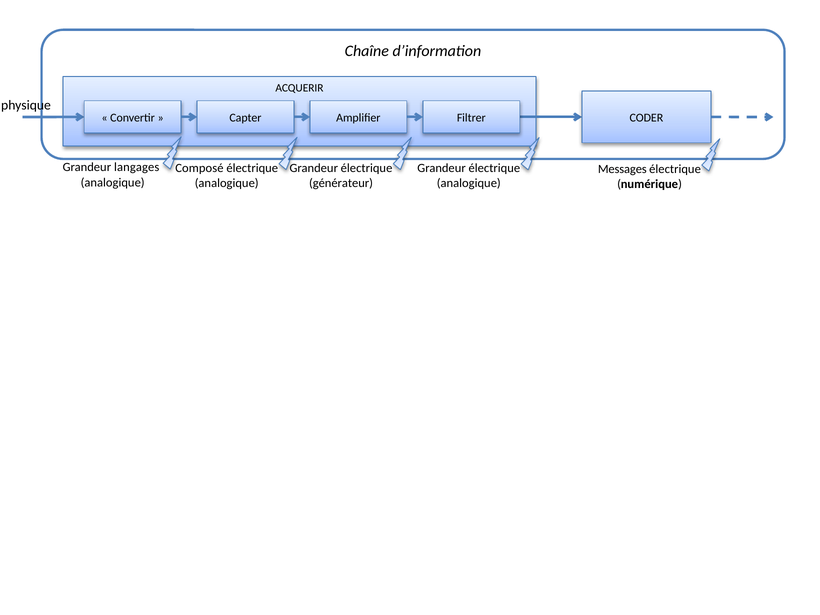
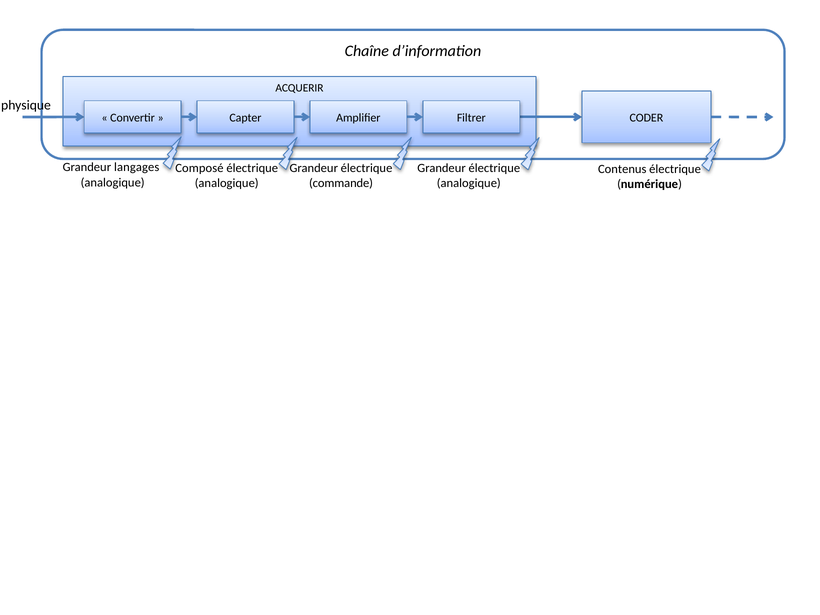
Messages: Messages -> Contenus
générateur: générateur -> commande
